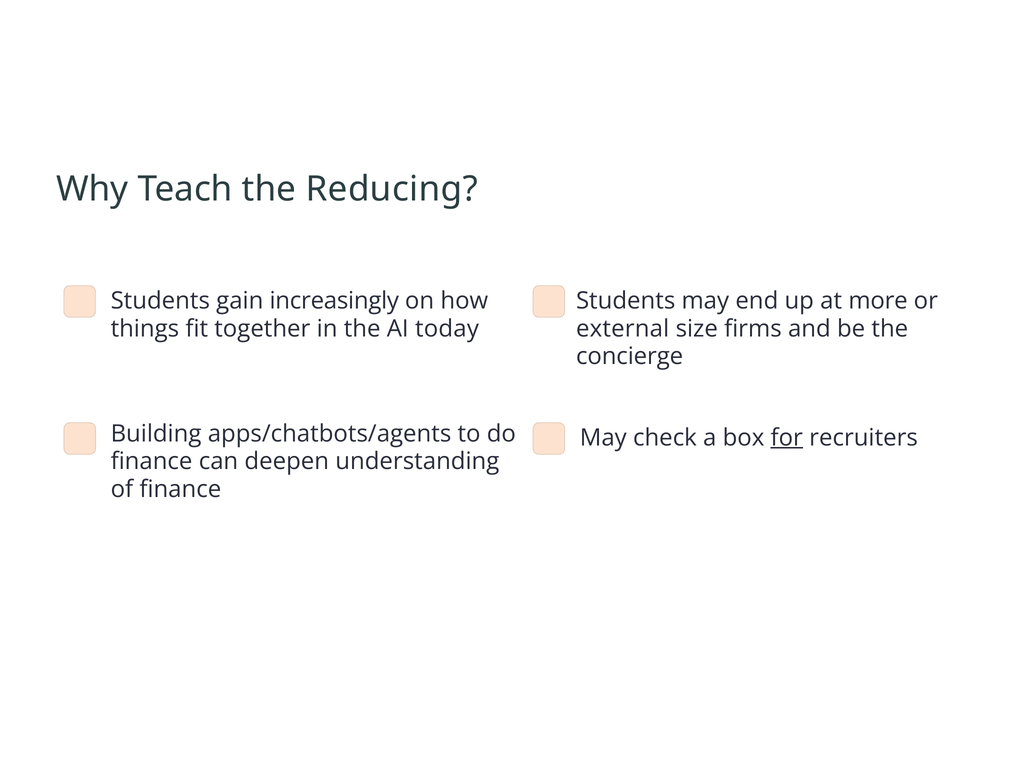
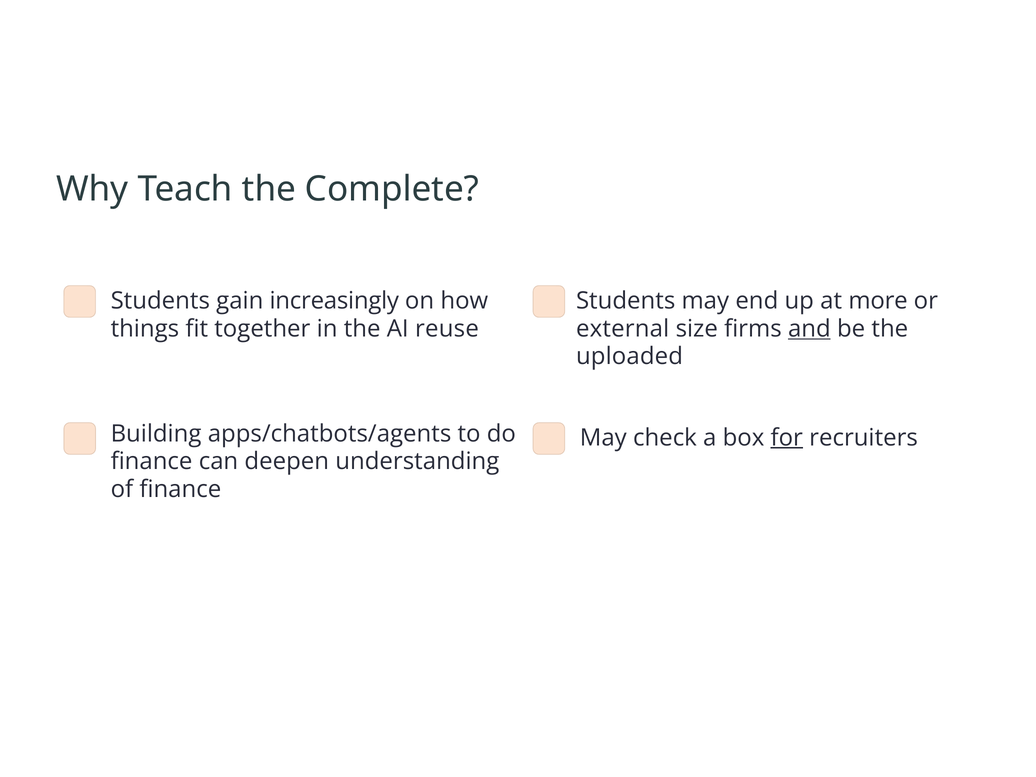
Reducing: Reducing -> Complete
today: today -> reuse
and underline: none -> present
concierge: concierge -> uploaded
